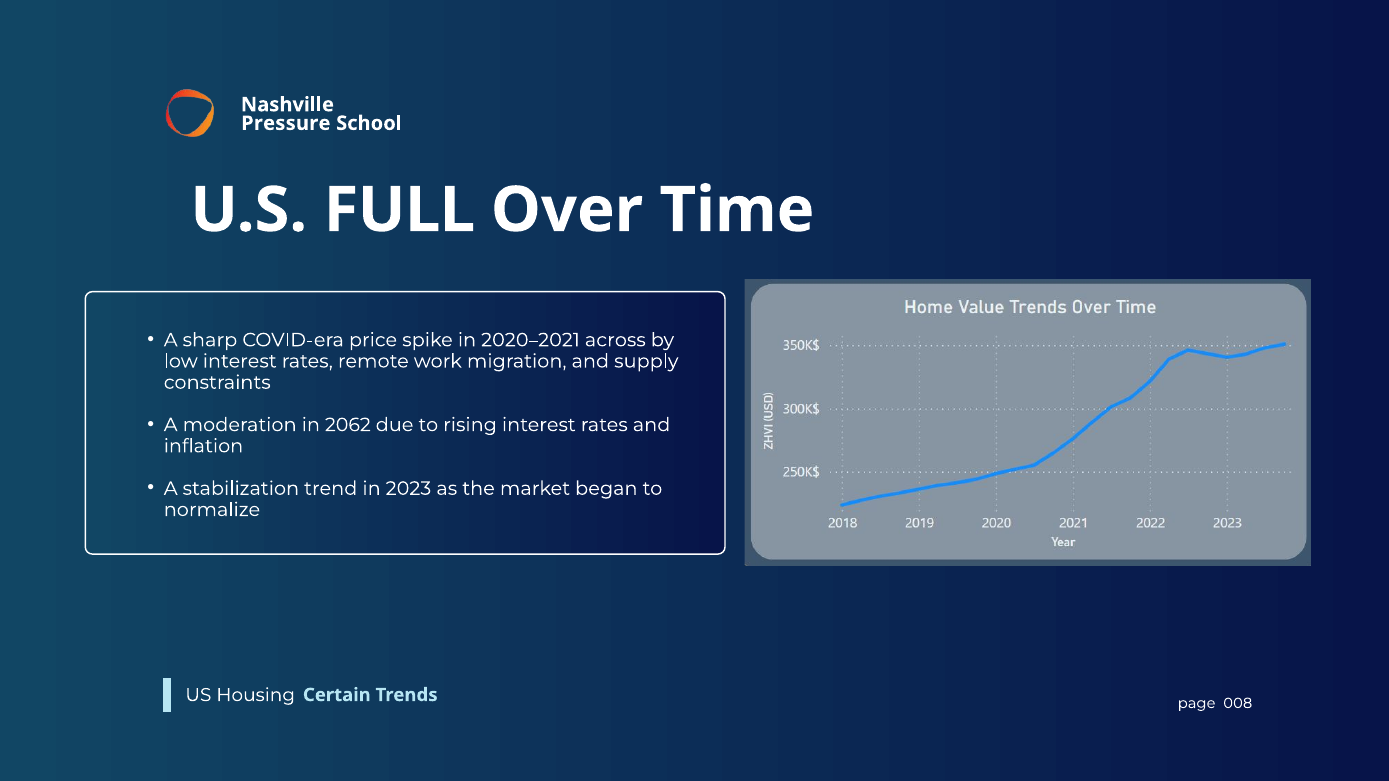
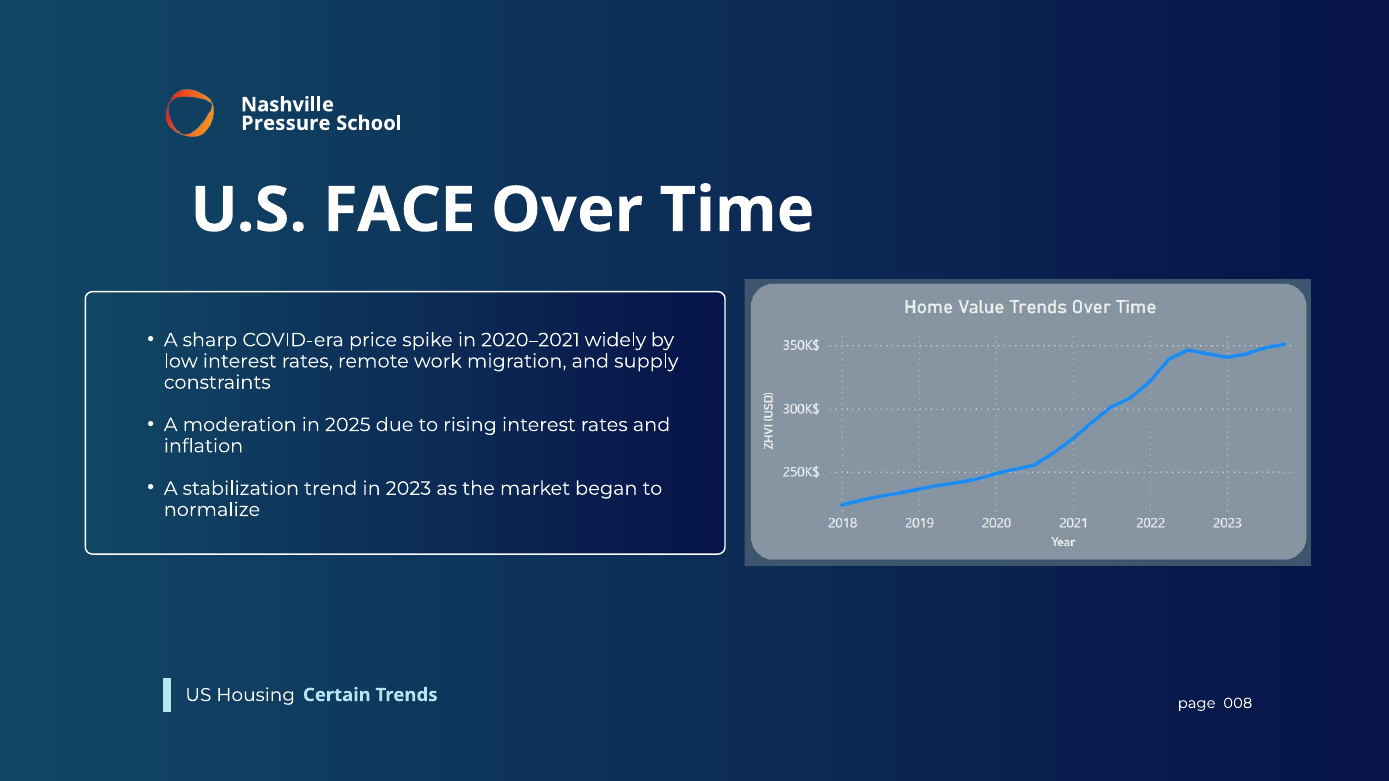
FULL: FULL -> FACE
across: across -> widely
2062: 2062 -> 2025
